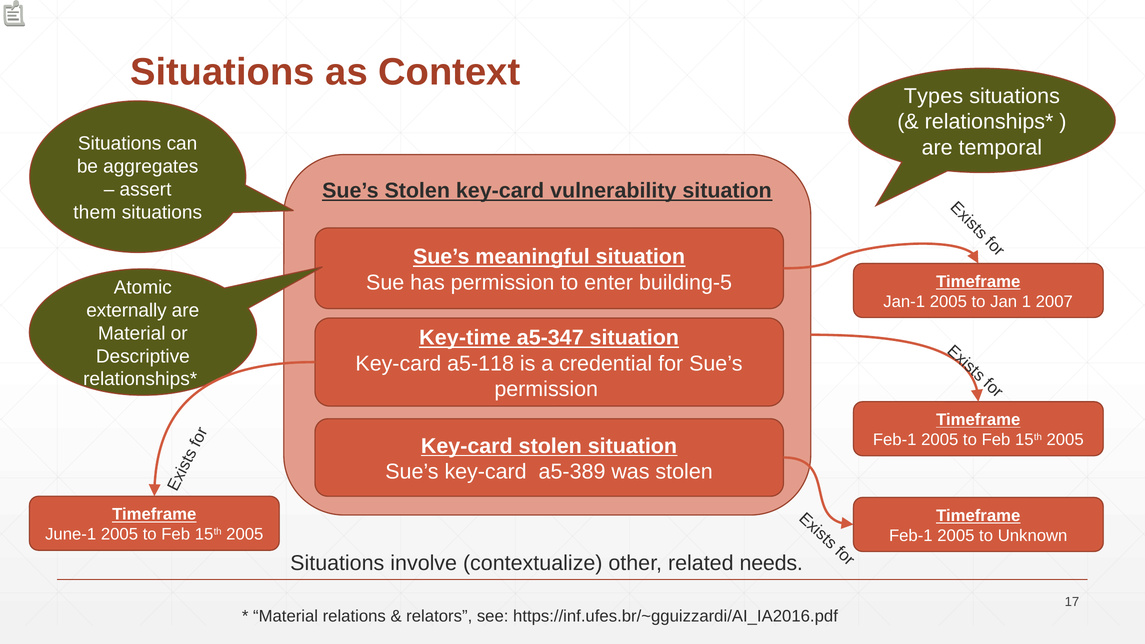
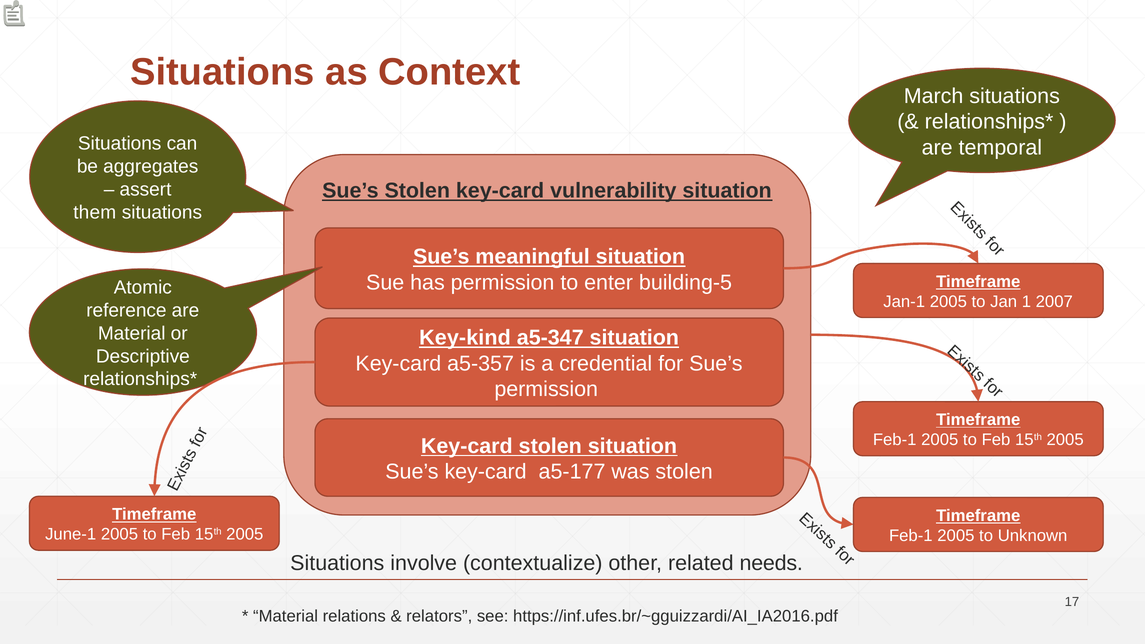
Types: Types -> March
externally: externally -> reference
Key-time: Key-time -> Key-kind
a5-118: a5-118 -> a5-357
a5-389: a5-389 -> a5-177
